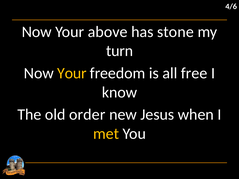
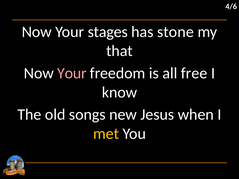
above: above -> stages
turn: turn -> that
Your at (72, 73) colour: yellow -> pink
order: order -> songs
